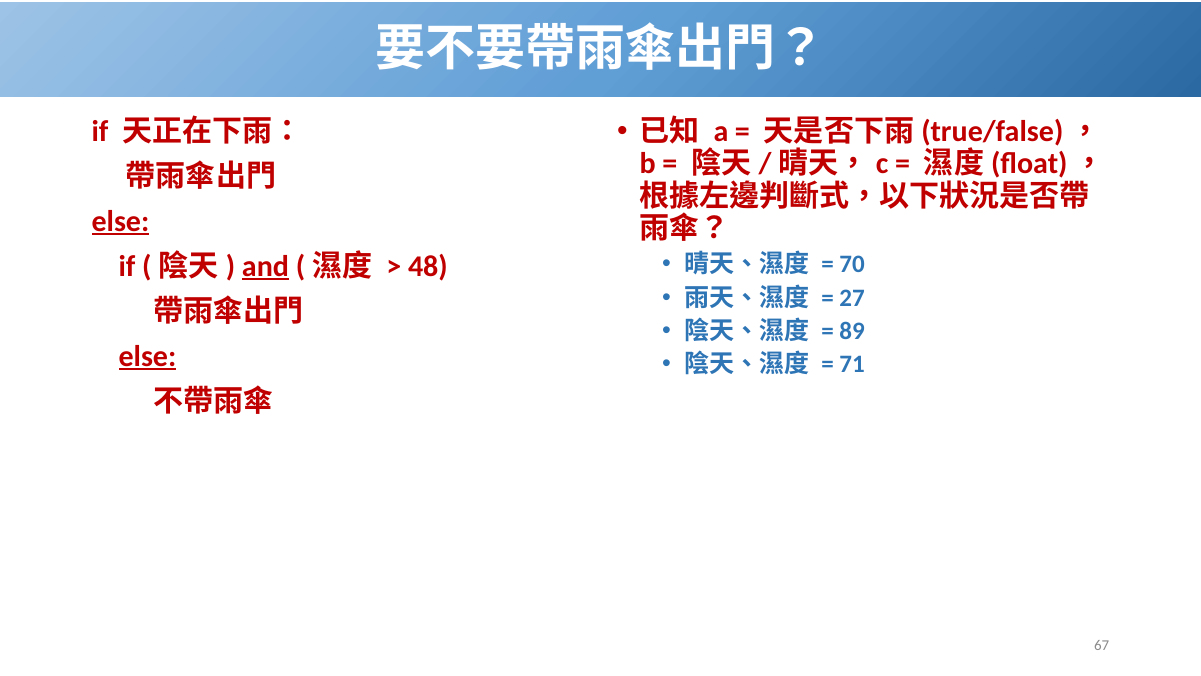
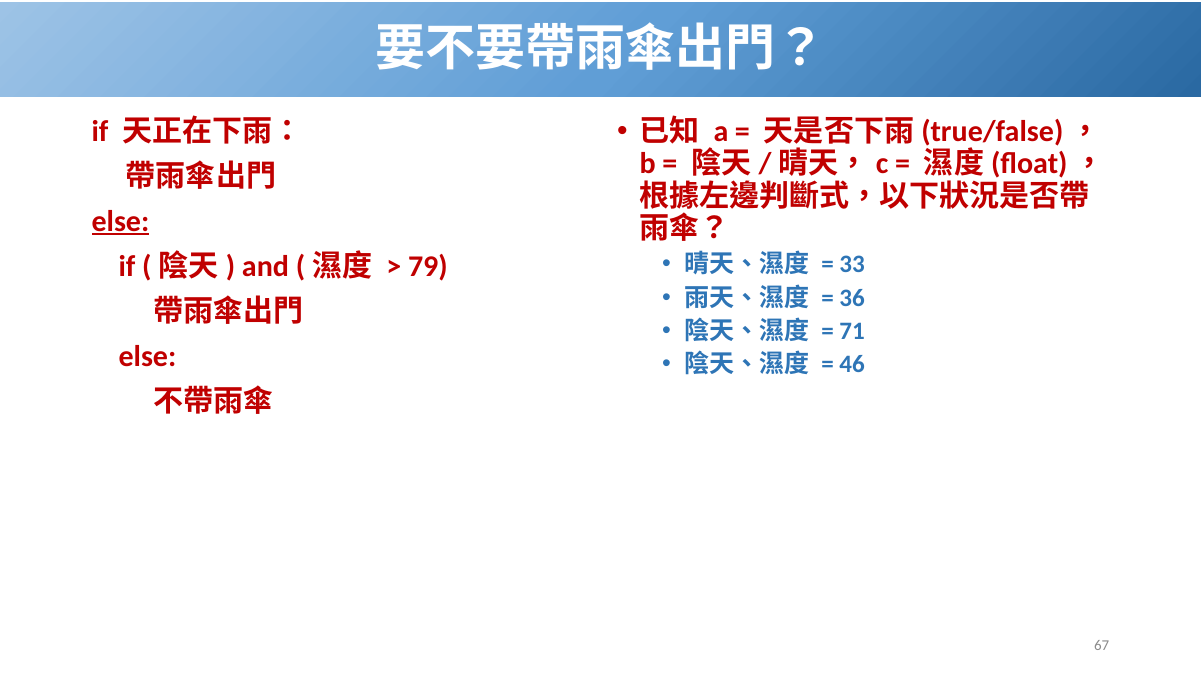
70: 70 -> 33
and underline: present -> none
48: 48 -> 79
27: 27 -> 36
89: 89 -> 71
else at (147, 356) underline: present -> none
71: 71 -> 46
